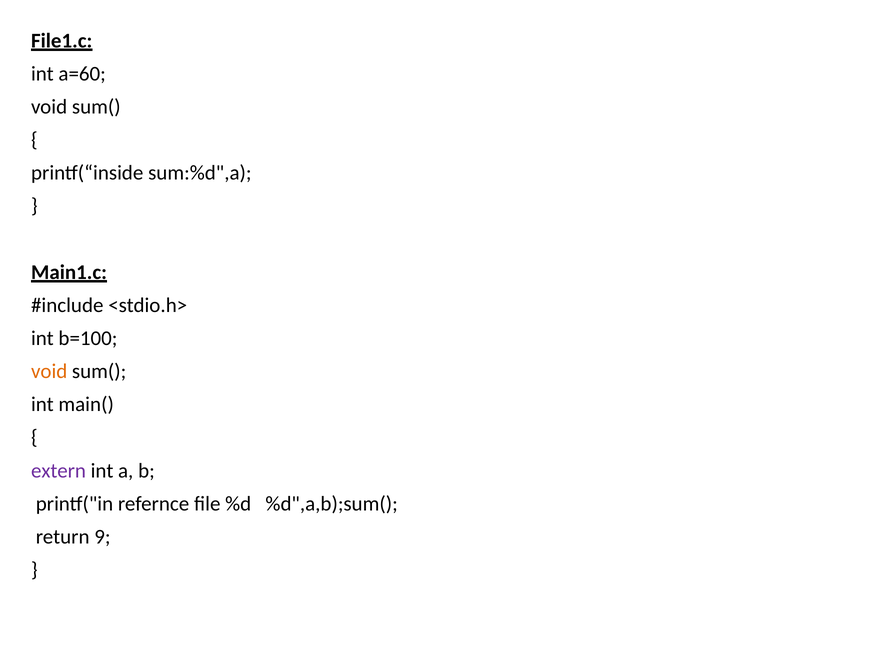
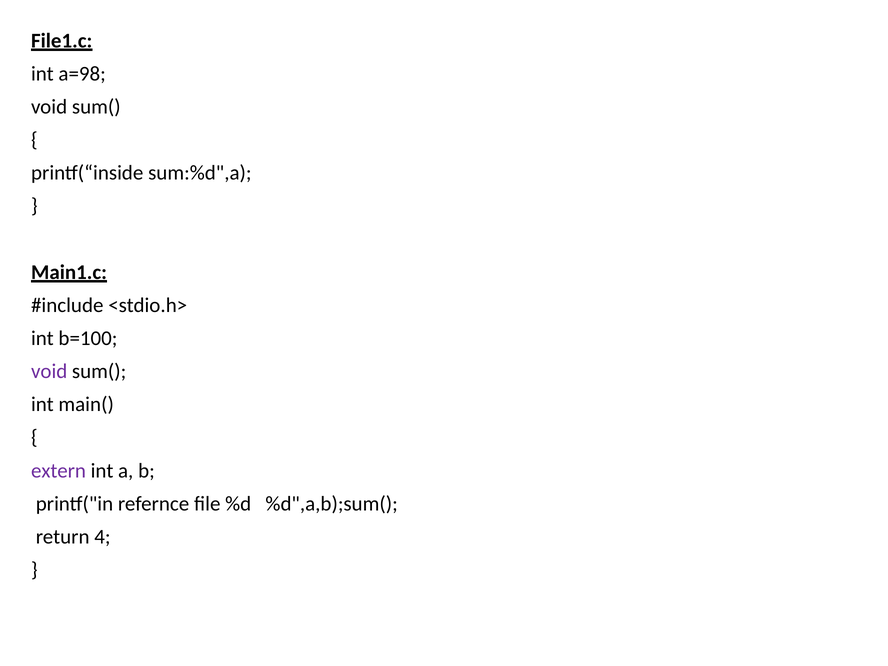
a=60: a=60 -> a=98
void at (49, 371) colour: orange -> purple
9: 9 -> 4
